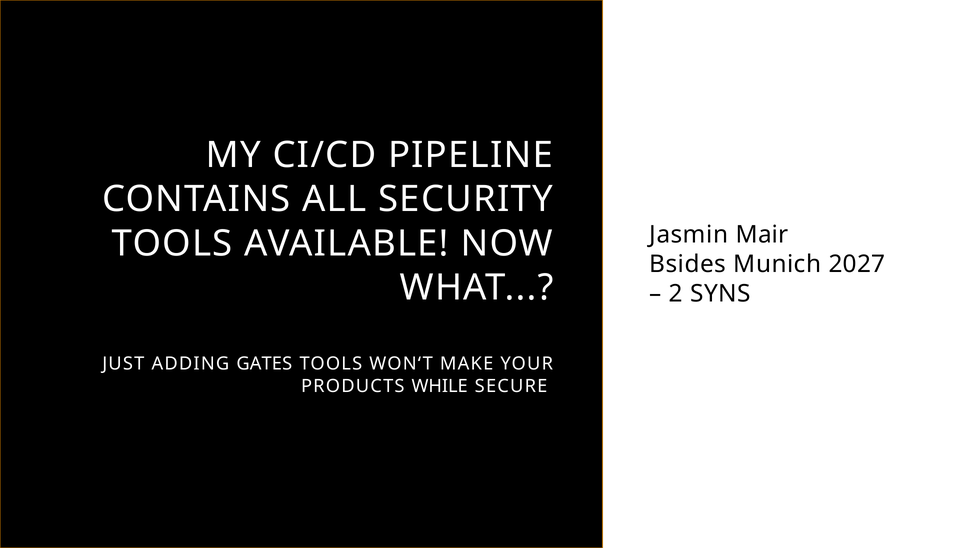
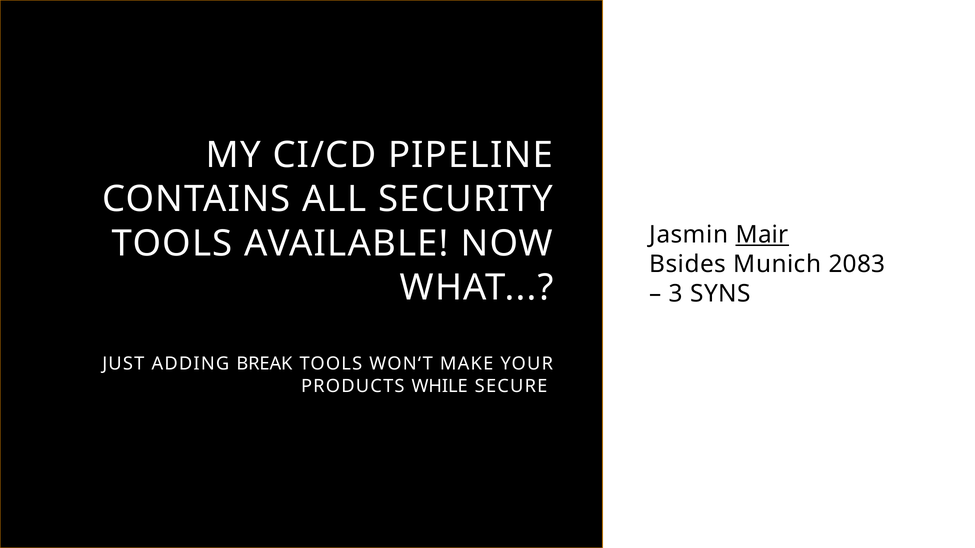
Mair underline: none -> present
2027: 2027 -> 2083
2: 2 -> 3
GATES: GATES -> BREAK
